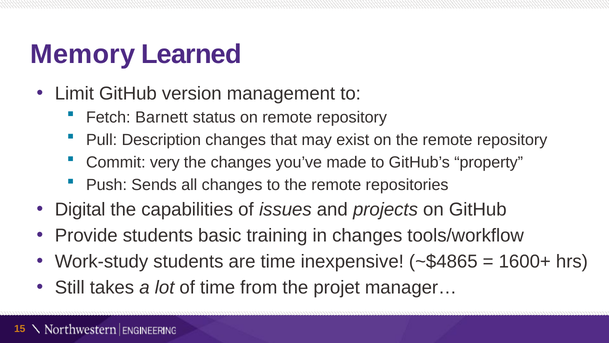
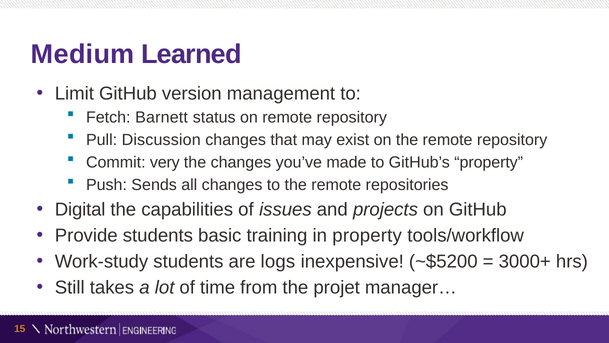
Memory: Memory -> Medium
Description: Description -> Discussion
in changes: changes -> property
are time: time -> logs
~$4865: ~$4865 -> ~$5200
1600+: 1600+ -> 3000+
